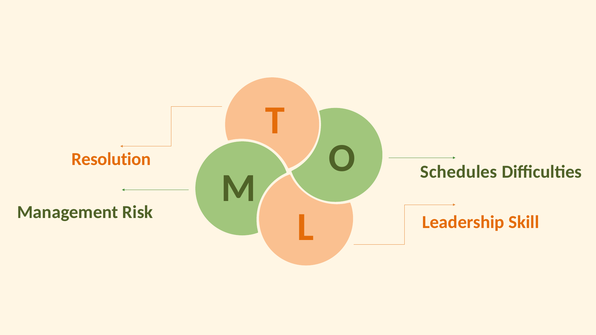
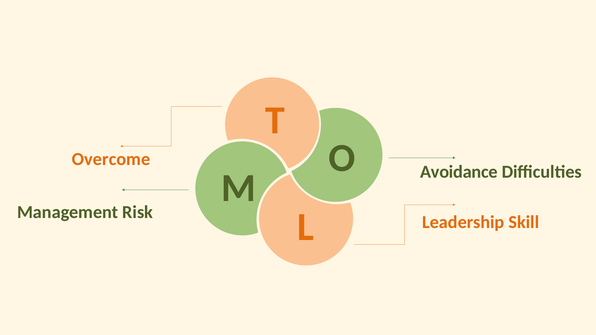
Resolution: Resolution -> Overcome
Schedules: Schedules -> Avoidance
